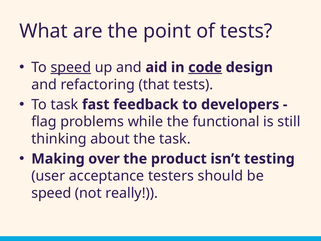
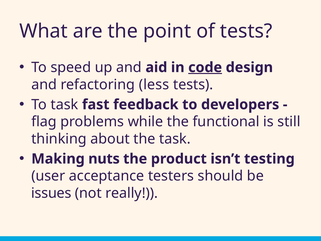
speed at (71, 67) underline: present -> none
that: that -> less
over: over -> nuts
speed at (51, 193): speed -> issues
